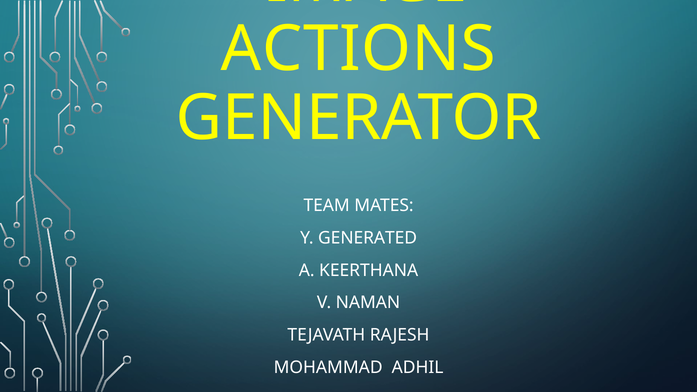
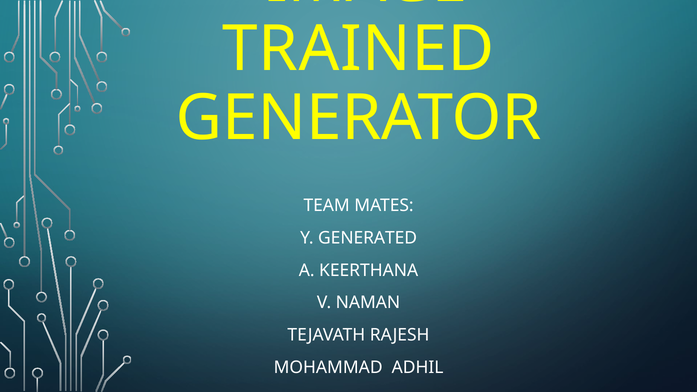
ACTIONS: ACTIONS -> TRAINED
